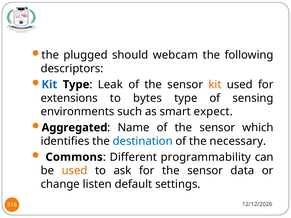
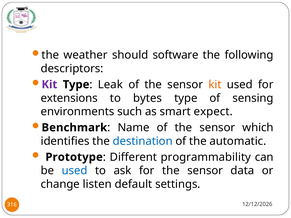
plugged: plugged -> weather
webcam: webcam -> software
Kit at (49, 85) colour: blue -> purple
Aggregated: Aggregated -> Benchmark
necessary: necessary -> automatic
Commons: Commons -> Prototype
used at (75, 171) colour: orange -> blue
